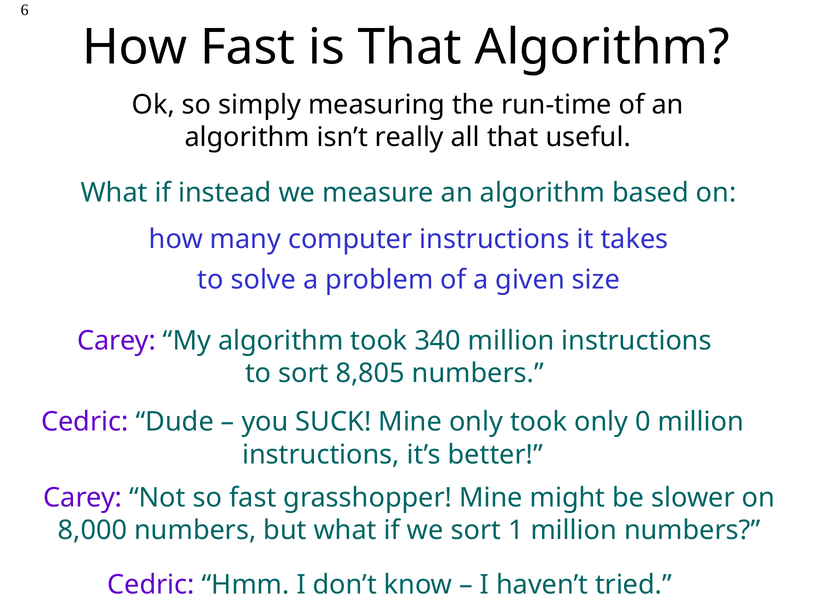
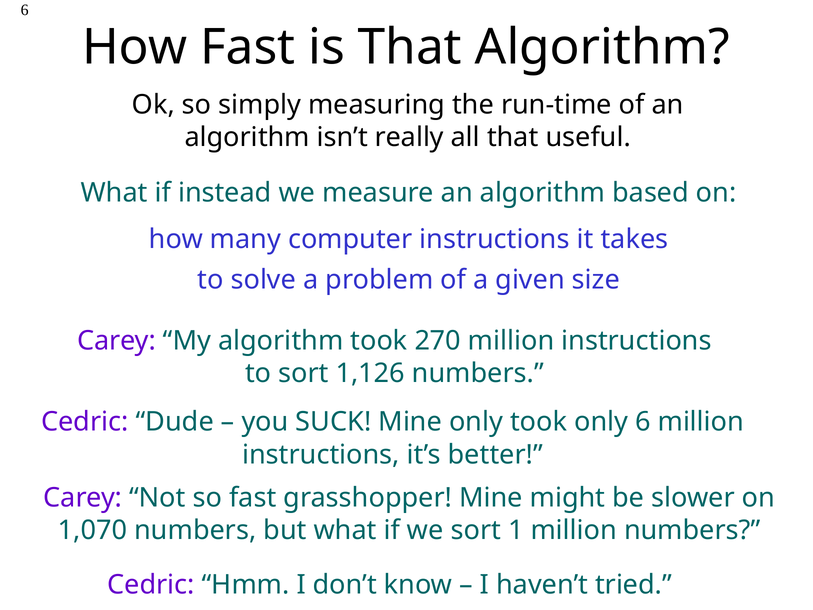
340: 340 -> 270
8,805: 8,805 -> 1,126
only 0: 0 -> 6
8,000: 8,000 -> 1,070
